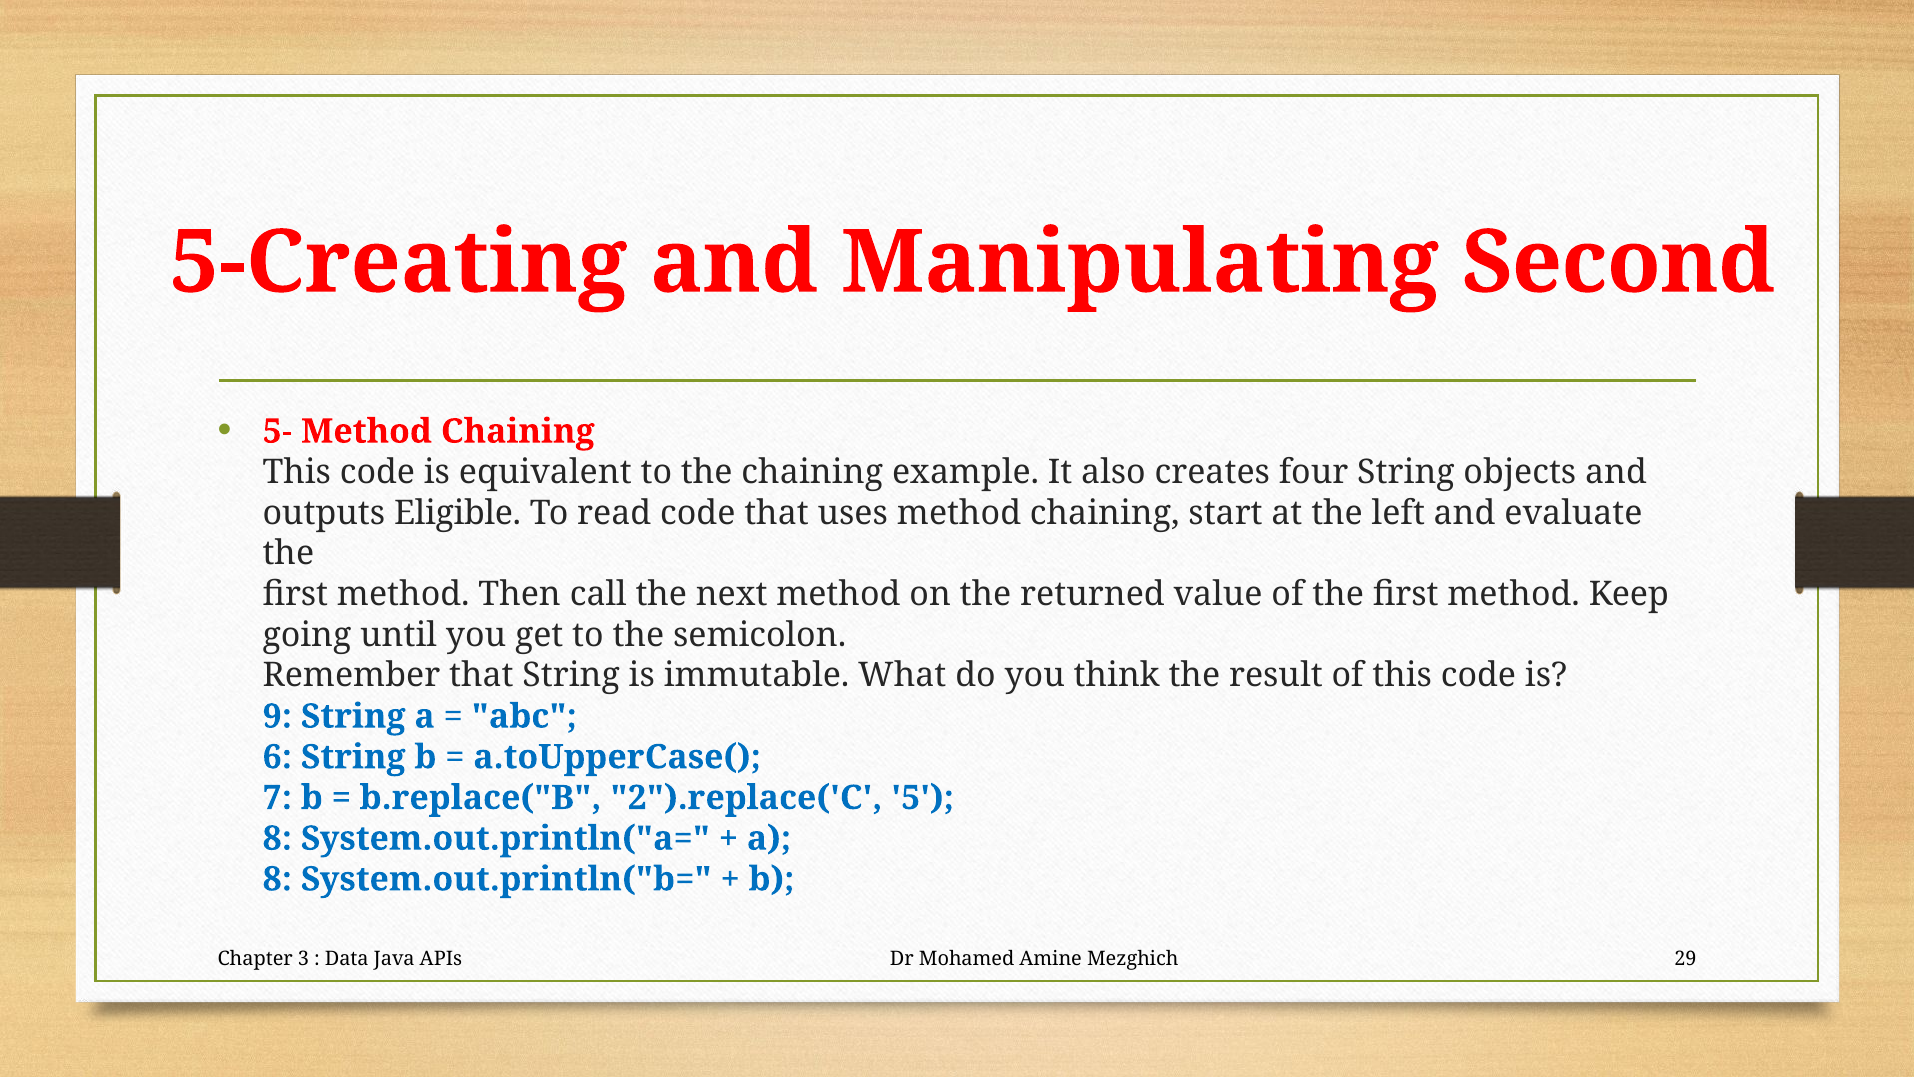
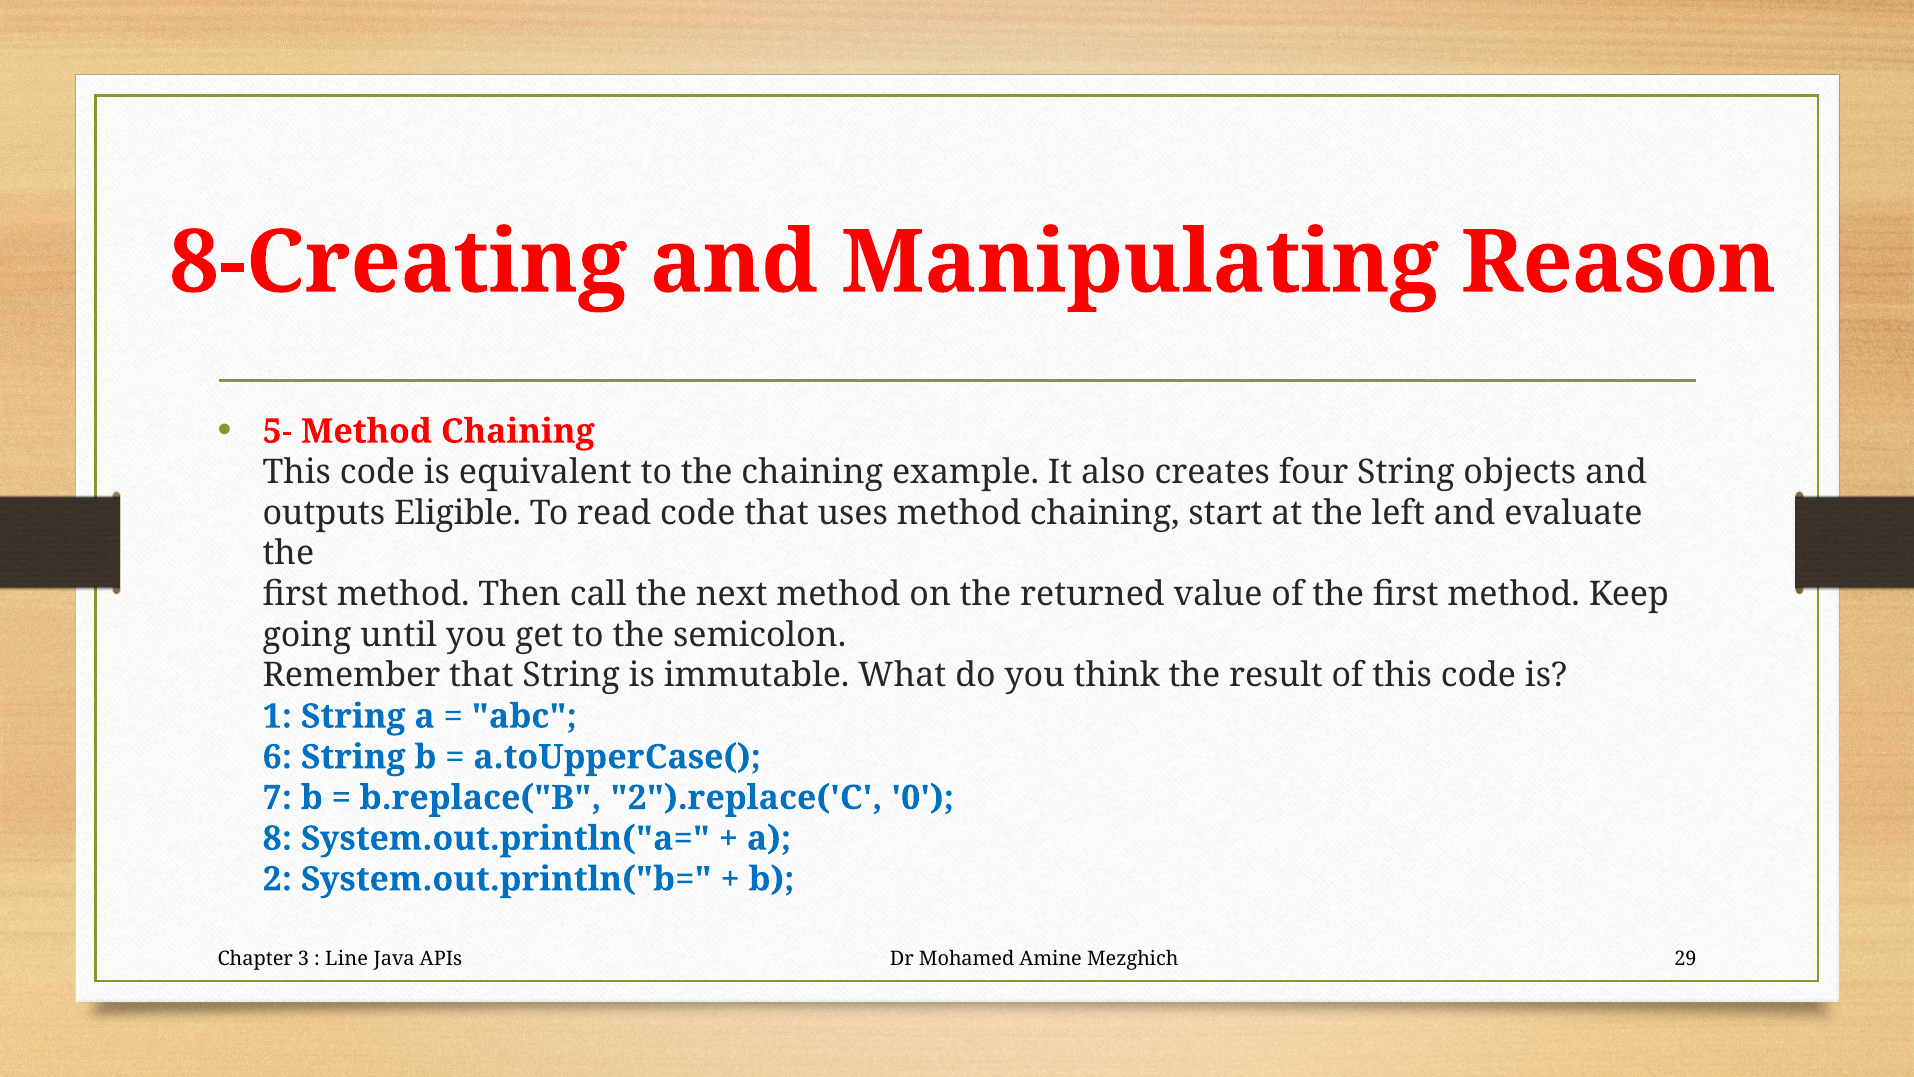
5-Creating: 5-Creating -> 8-Creating
Second: Second -> Reason
9: 9 -> 1
5: 5 -> 0
8 at (277, 879): 8 -> 2
Data: Data -> Line
